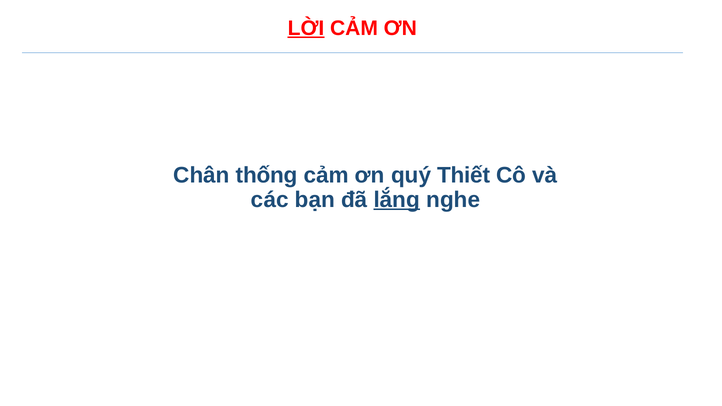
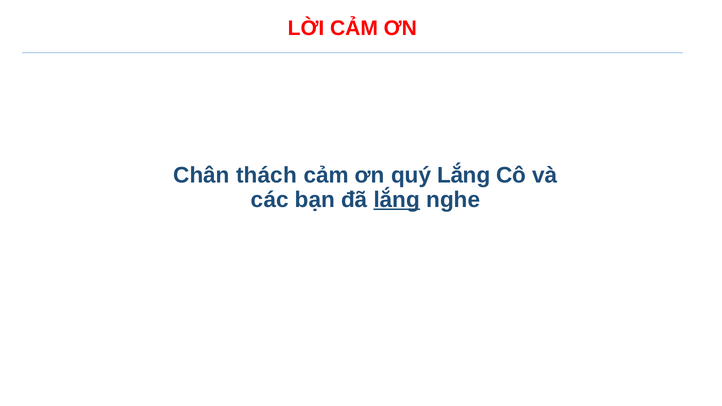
LỜI underline: present -> none
thống: thống -> thách
quý Thiết: Thiết -> Lắng
